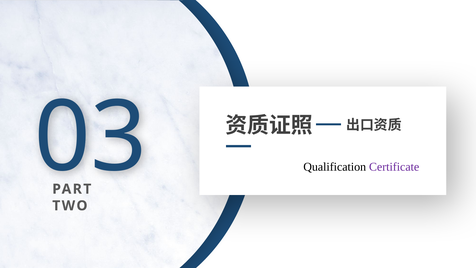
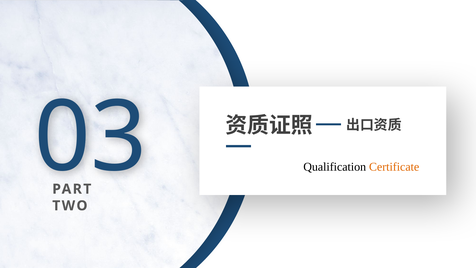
Certificate colour: purple -> orange
